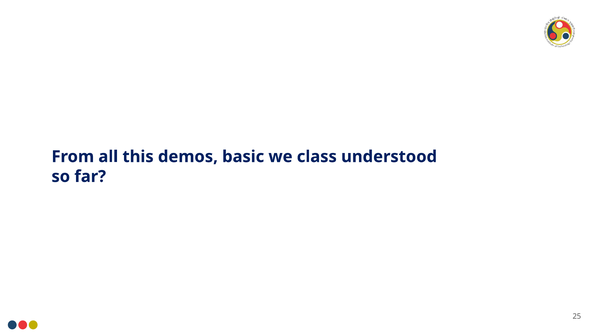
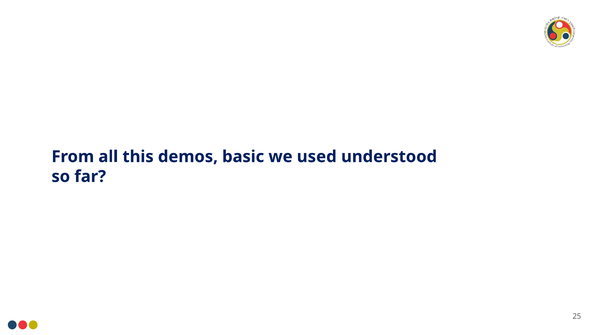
class: class -> used
